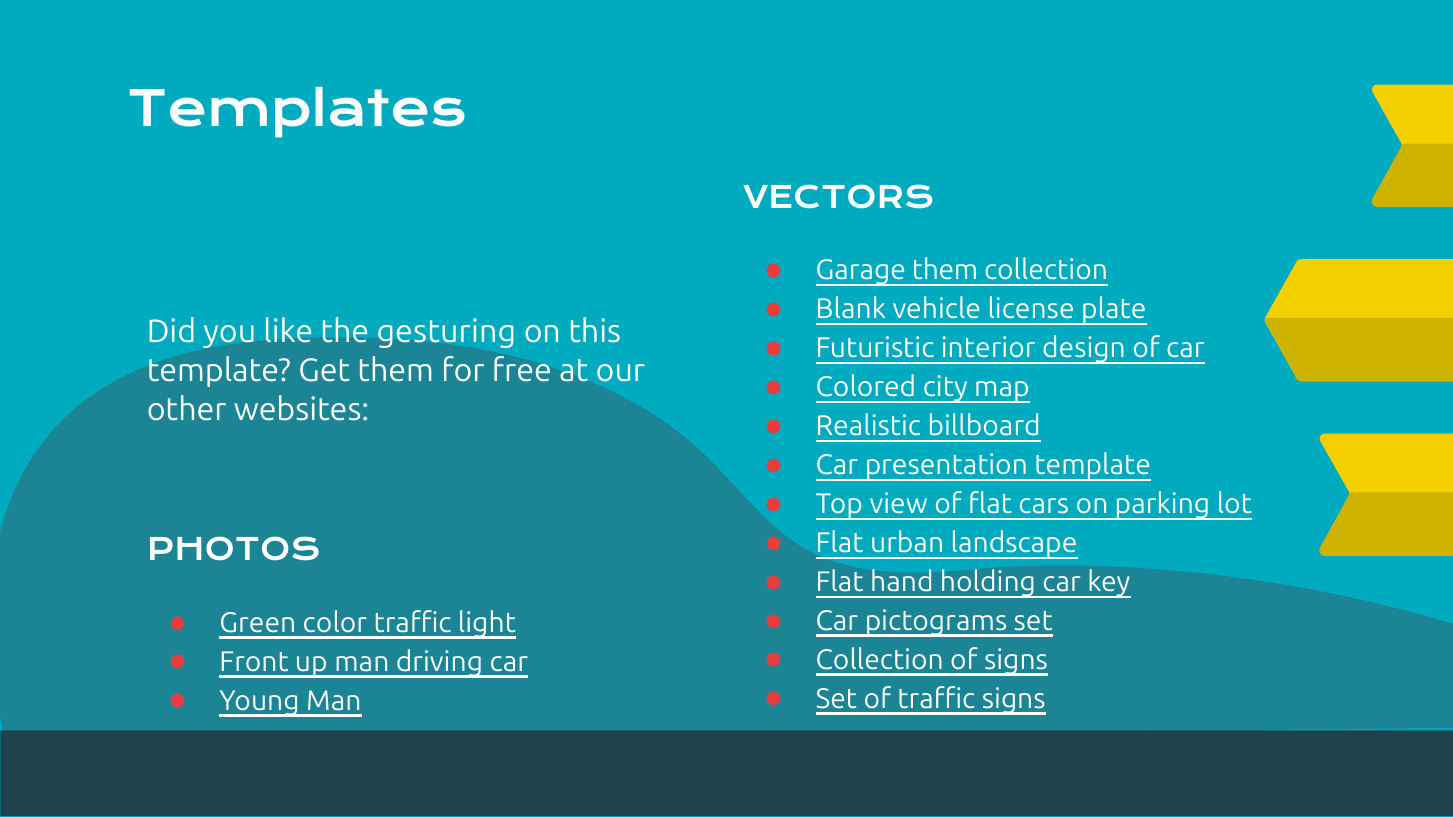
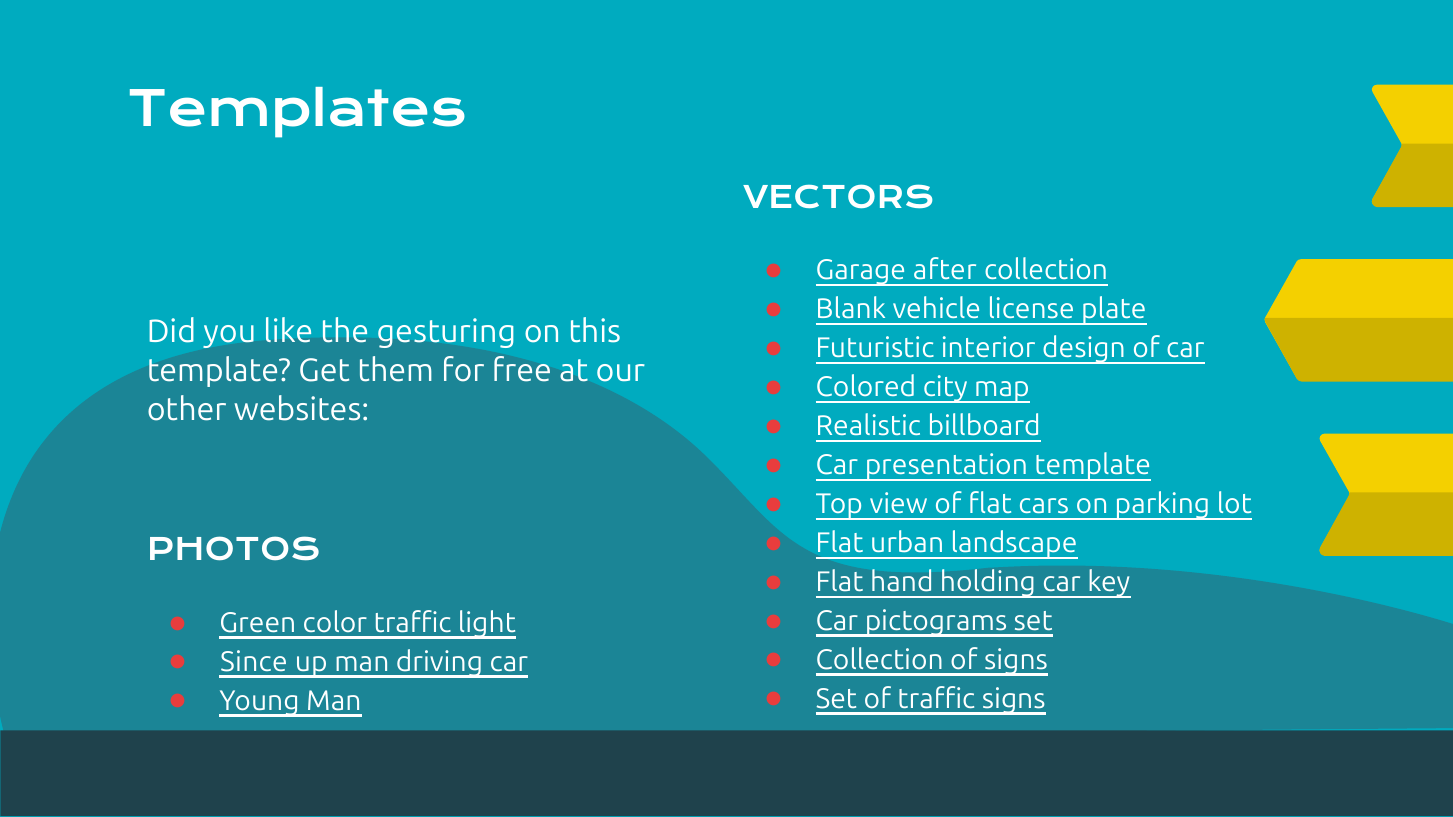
Garage them: them -> after
Front: Front -> Since
